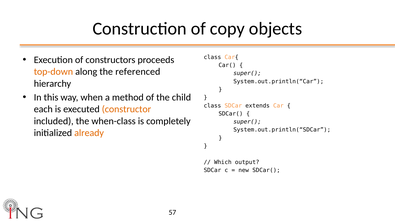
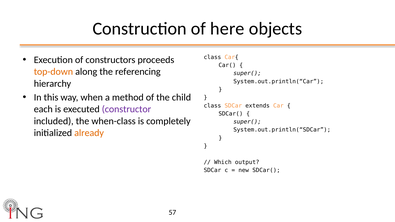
copy: copy -> here
referenced: referenced -> referencing
constructor colour: orange -> purple
